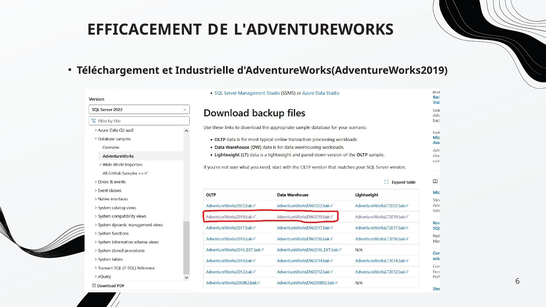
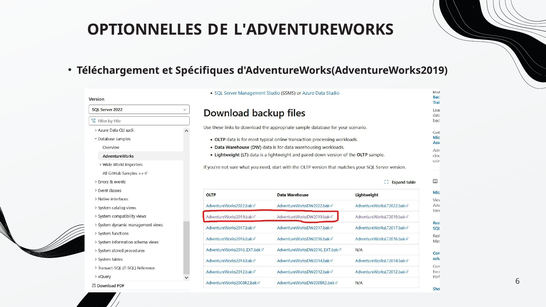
EFFICACEMENT: EFFICACEMENT -> OPTIONNELLES
Industrielle: Industrielle -> Spécifiques
